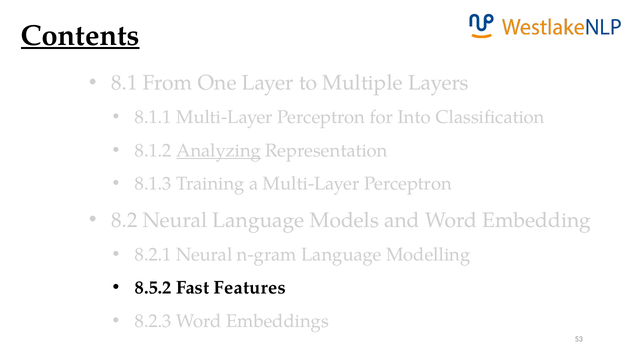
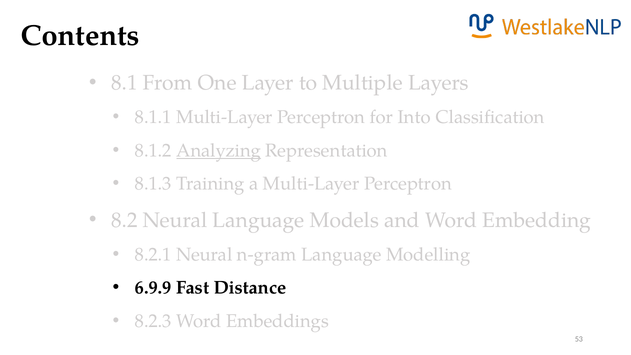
Contents underline: present -> none
8.5.2: 8.5.2 -> 6.9.9
Features: Features -> Distance
